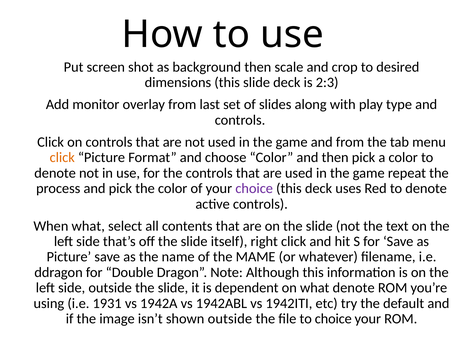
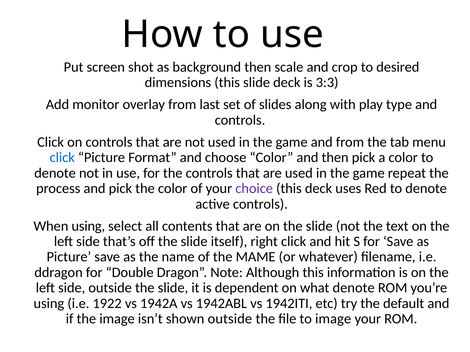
2:3: 2:3 -> 3:3
click at (62, 158) colour: orange -> blue
When what: what -> using
1931: 1931 -> 1922
to choice: choice -> image
